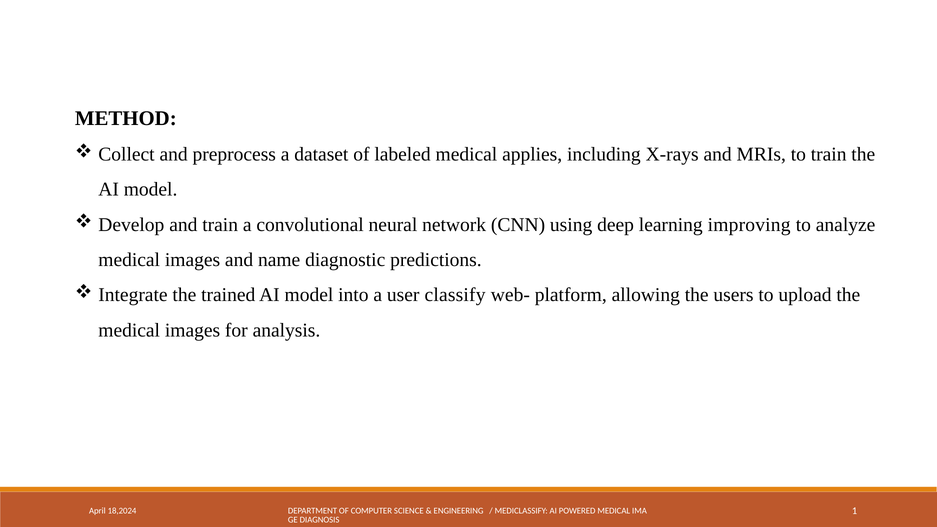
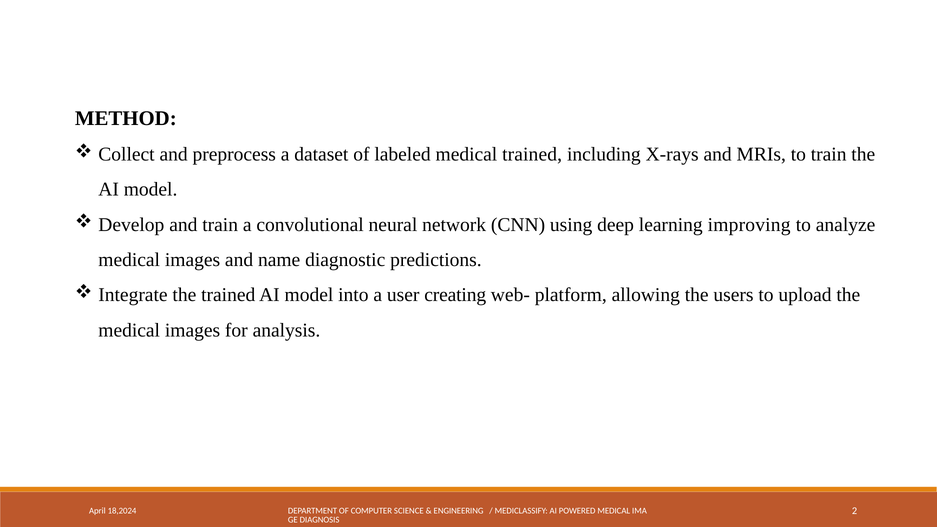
medical applies: applies -> trained
classify: classify -> creating
1: 1 -> 2
